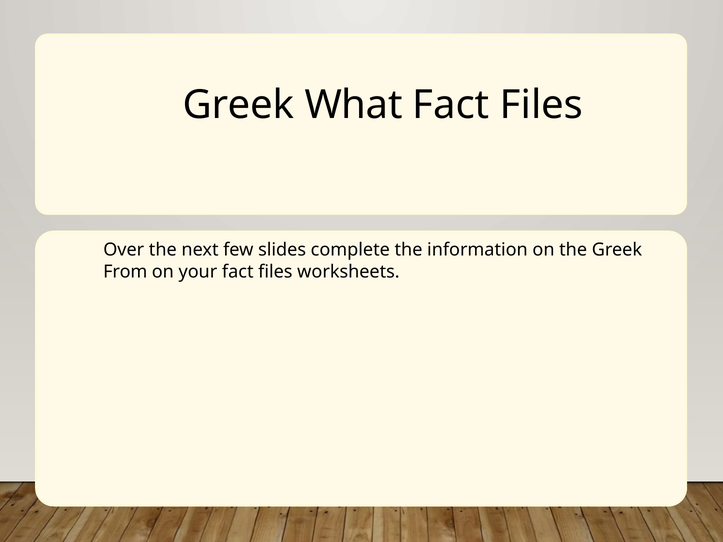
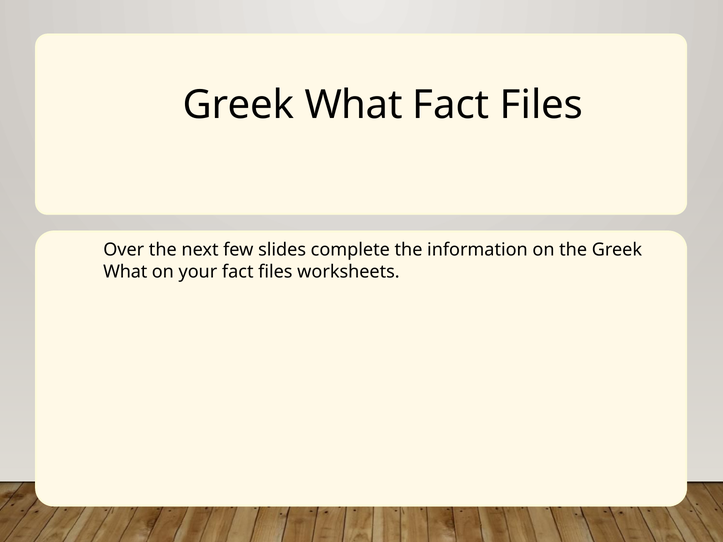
From at (125, 272): From -> What
